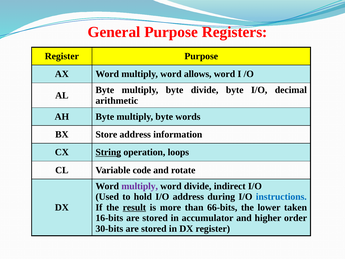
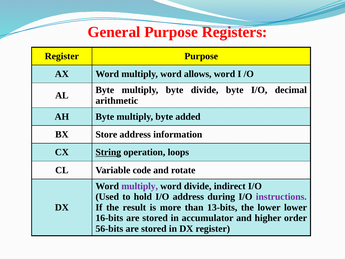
words: words -> added
instructions colour: blue -> purple
result underline: present -> none
66-bits: 66-bits -> 13-bits
lower taken: taken -> lower
30-bits: 30-bits -> 56-bits
